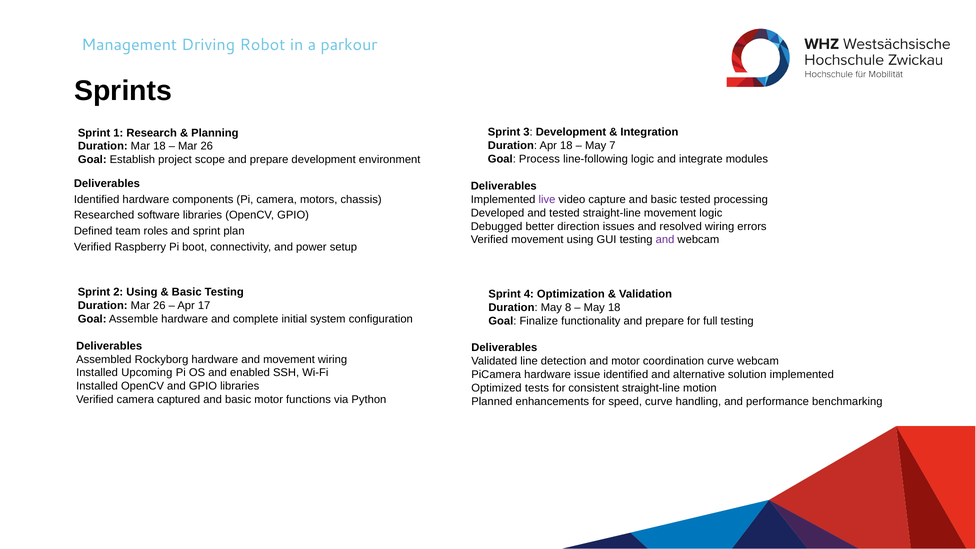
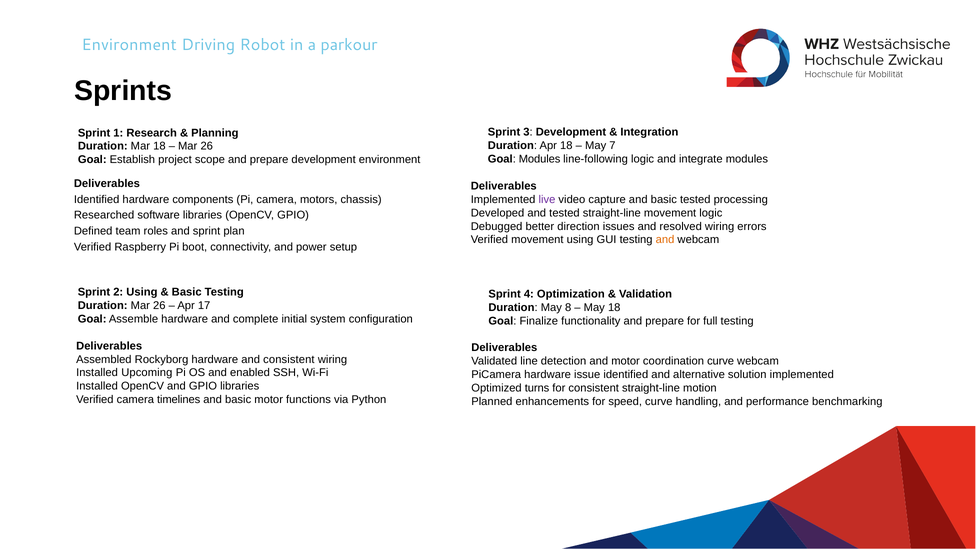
Management at (129, 45): Management -> Environment
Goal Process: Process -> Modules
and at (665, 240) colour: purple -> orange
and movement: movement -> consistent
tests: tests -> turns
captured: captured -> timelines
